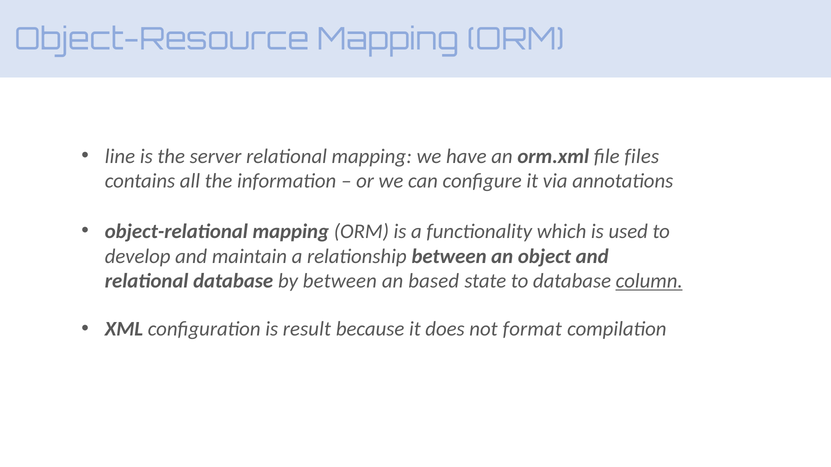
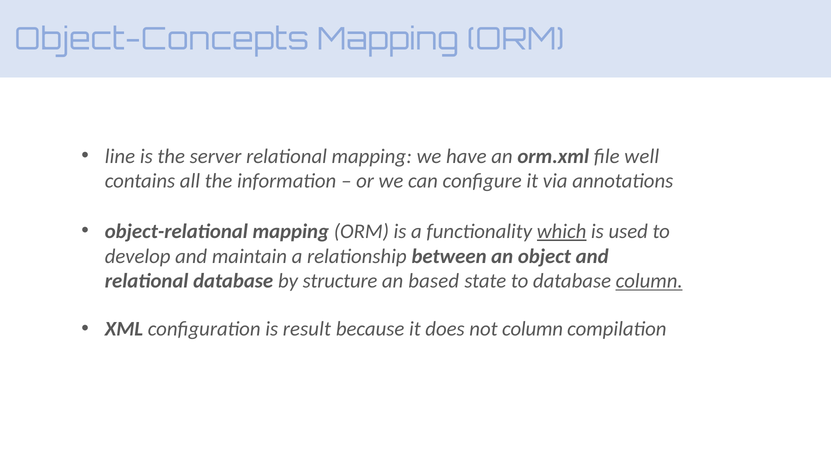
Object-Resource: Object-Resource -> Object-Concepts
files: files -> well
which underline: none -> present
by between: between -> structure
not format: format -> column
